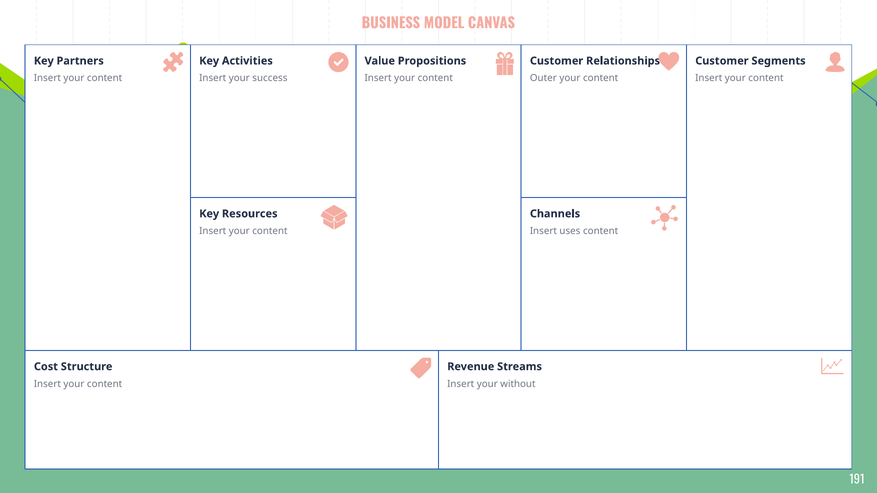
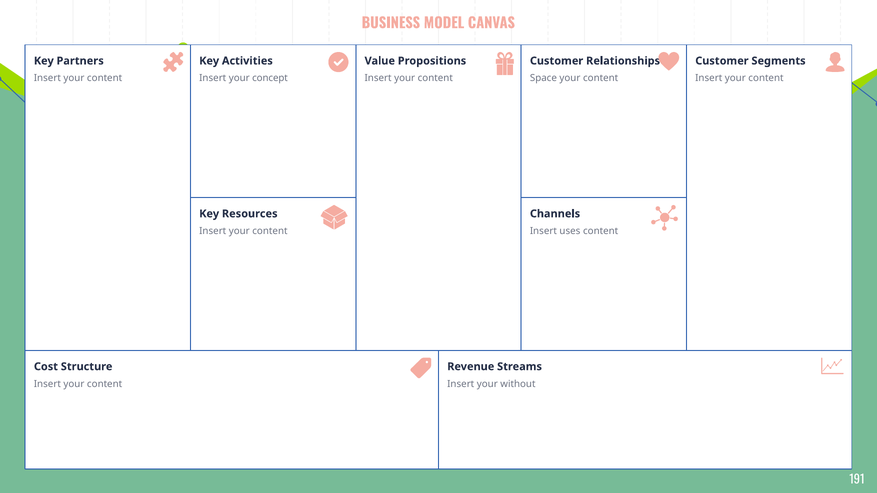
success: success -> concept
Outer: Outer -> Space
